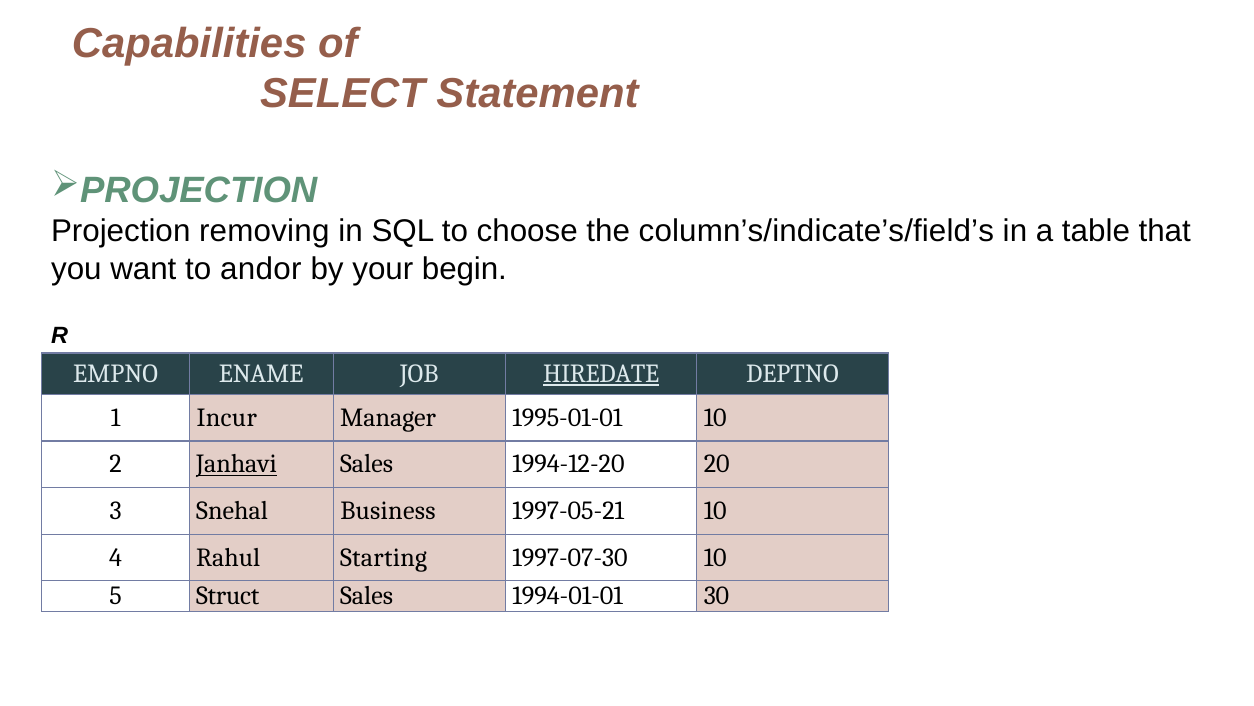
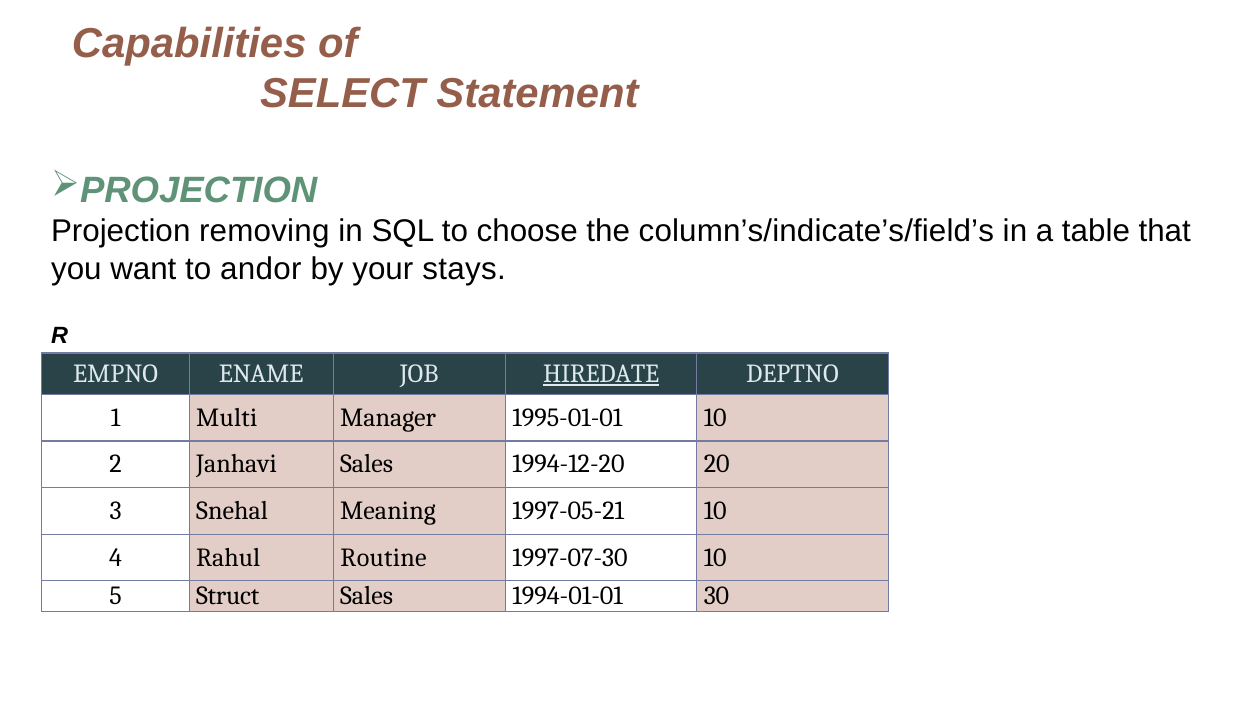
begin: begin -> stays
Incur: Incur -> Multi
Janhavi underline: present -> none
Business: Business -> Meaning
Starting: Starting -> Routine
